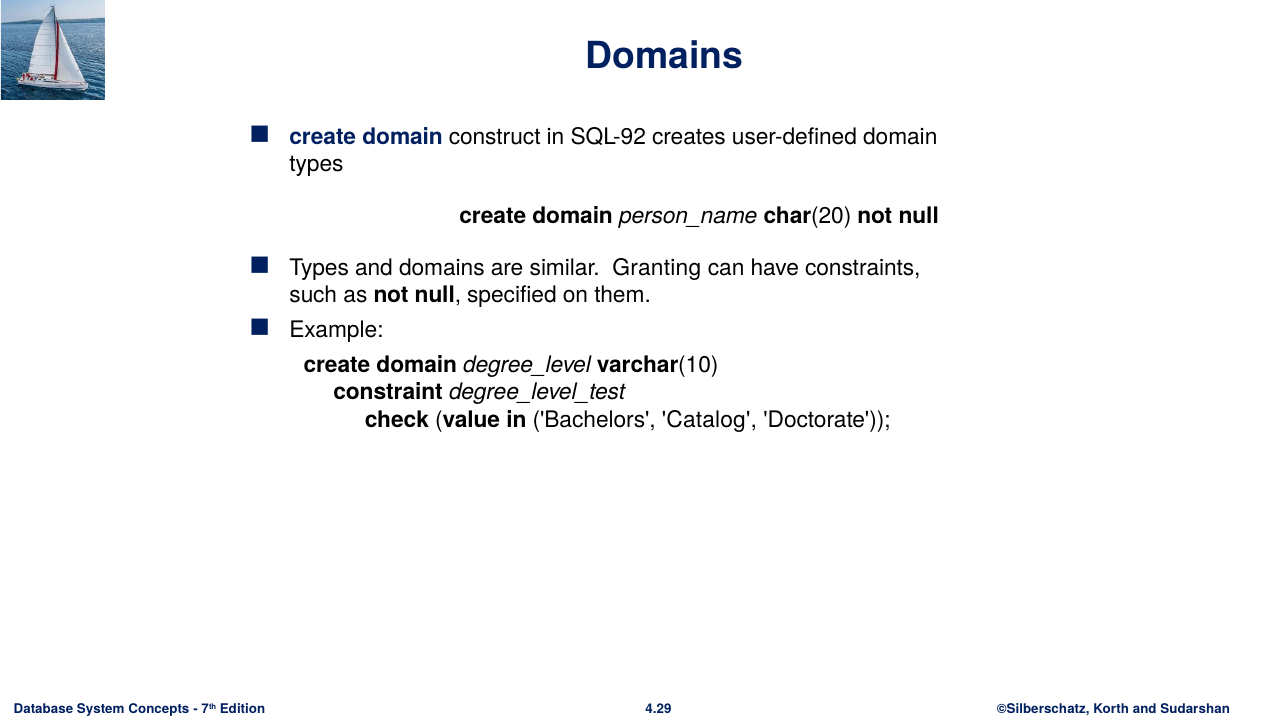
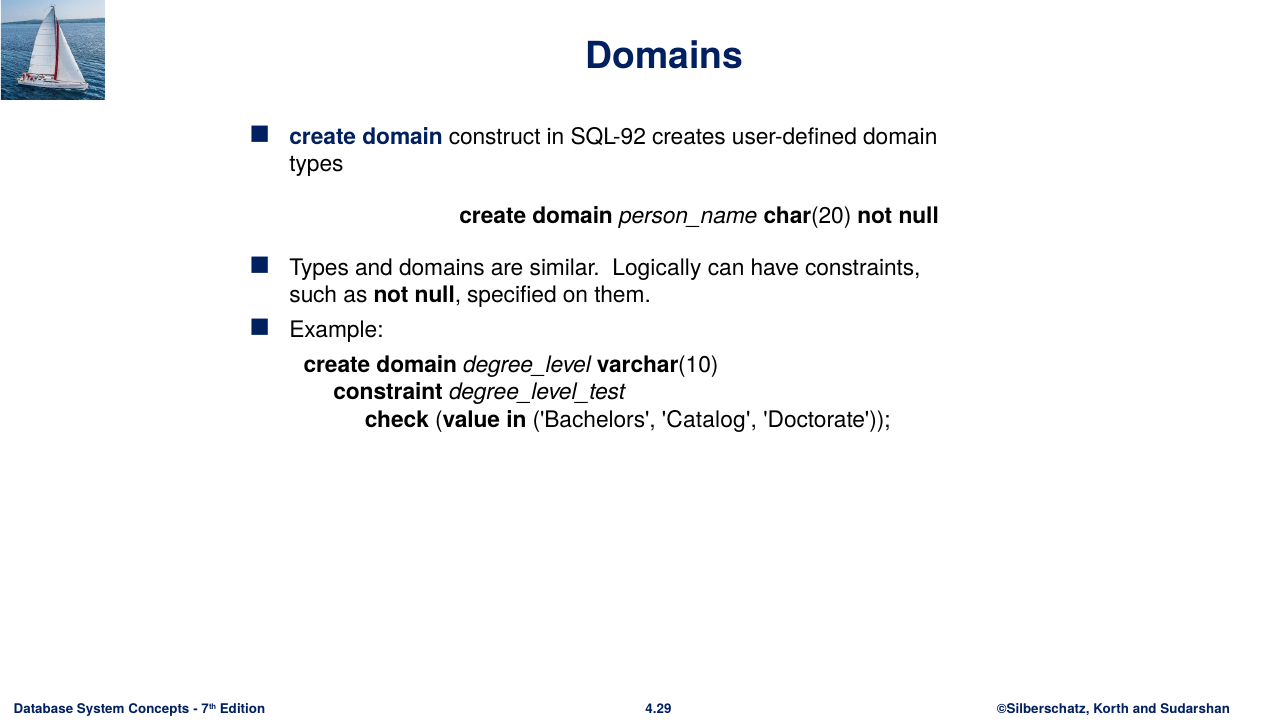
Granting: Granting -> Logically
